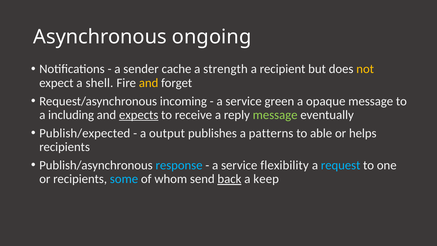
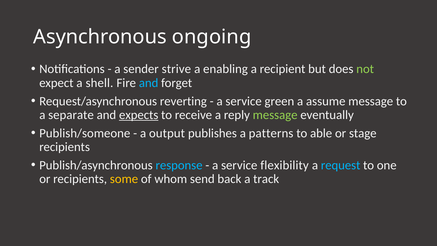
cache: cache -> strive
strength: strength -> enabling
not colour: yellow -> light green
and at (149, 83) colour: yellow -> light blue
incoming: incoming -> reverting
opaque: opaque -> assume
including: including -> separate
Publish/expected: Publish/expected -> Publish/someone
helps: helps -> stage
some colour: light blue -> yellow
back underline: present -> none
keep: keep -> track
